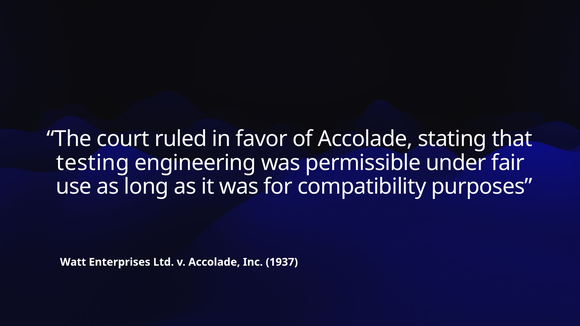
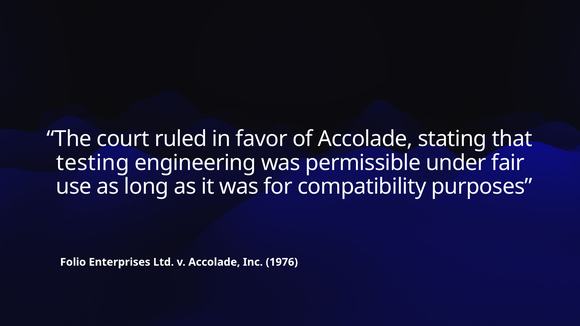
Watt: Watt -> Folio
1937: 1937 -> 1976
